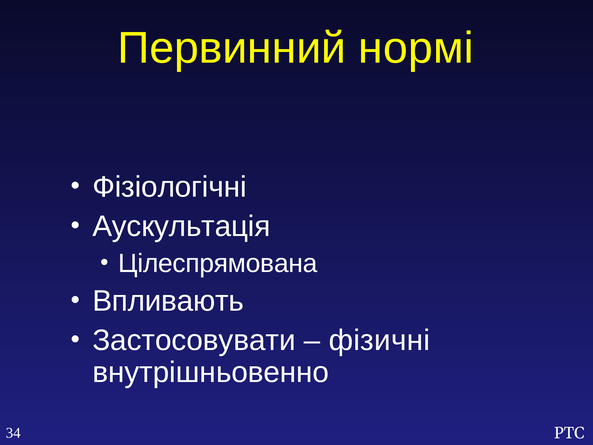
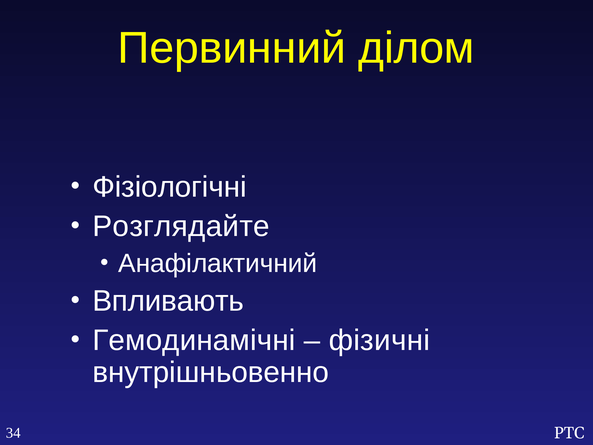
нормі: нормі -> ділом
Аускультація: Аускультація -> Розглядайте
Цілеспрямована: Цілеспрямована -> Анафілактичний
Застосовувати: Застосовувати -> Гемодинамічні
